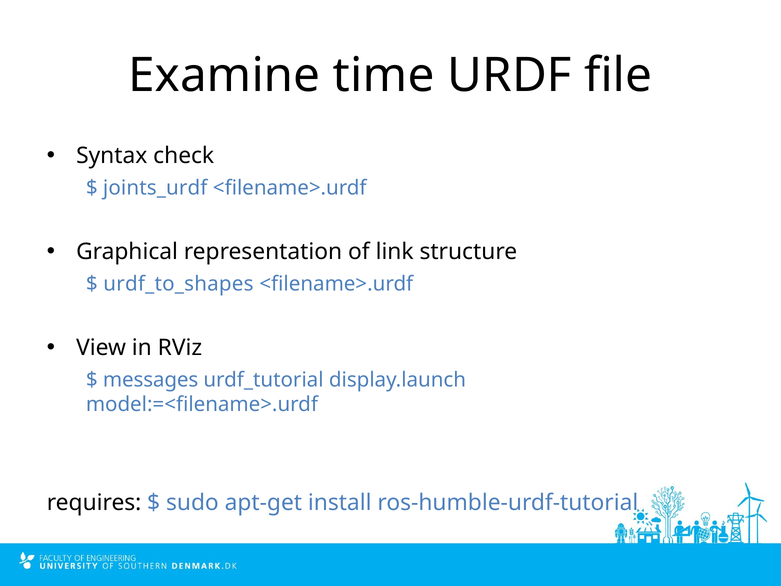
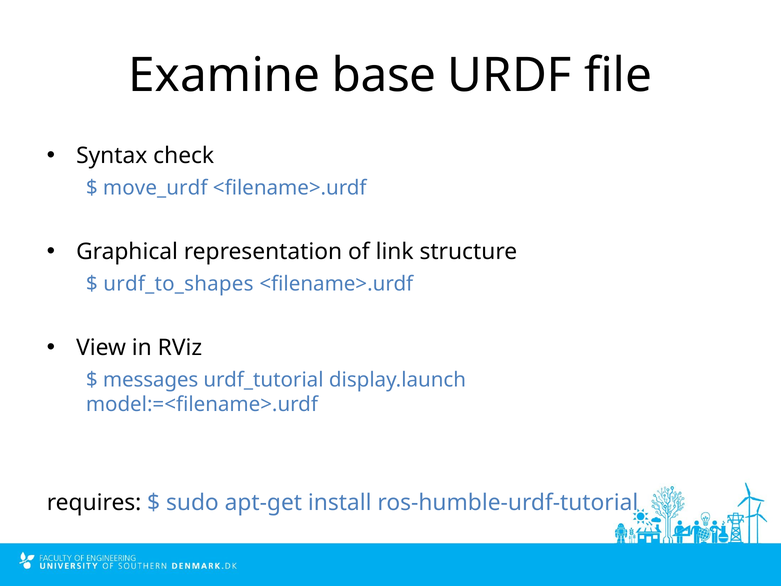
time: time -> base
joints_urdf: joints_urdf -> move_urdf
